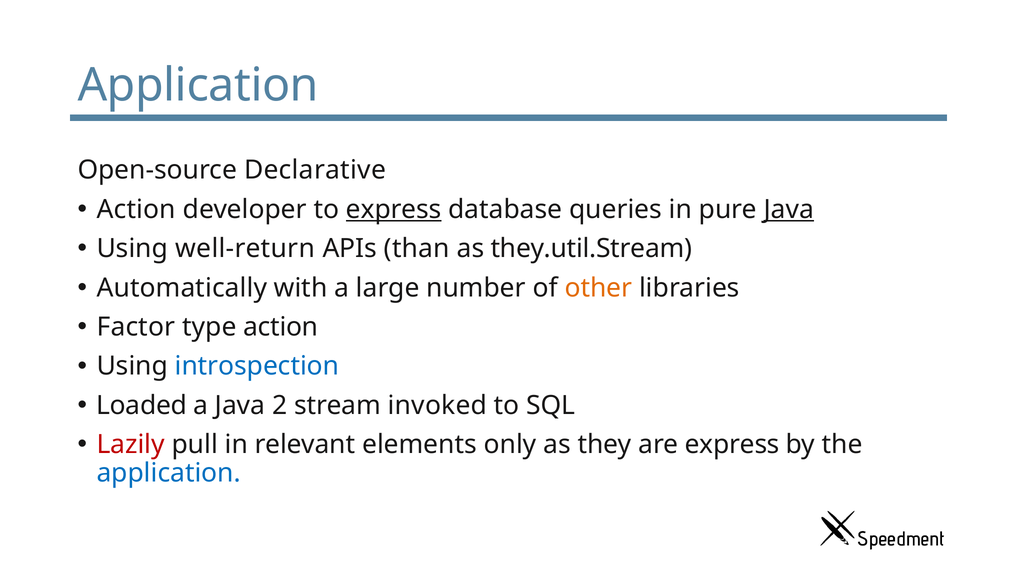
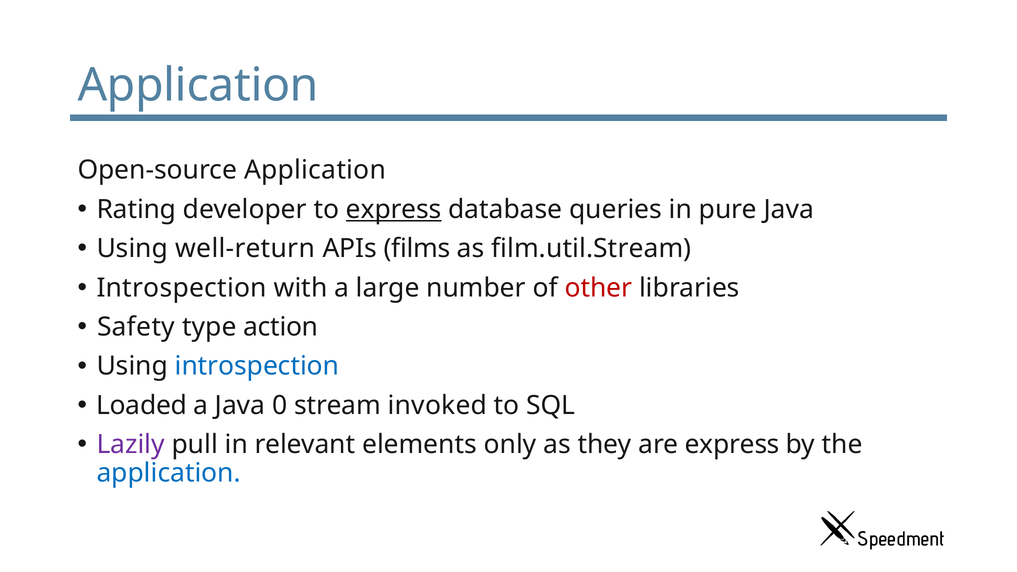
Open-source Declarative: Declarative -> Application
Action at (136, 209): Action -> Rating
Java at (789, 209) underline: present -> none
than: than -> films
they.util.Stream: they.util.Stream -> film.util.Stream
Automatically at (182, 288): Automatically -> Introspection
other colour: orange -> red
Factor: Factor -> Safety
2: 2 -> 0
Lazily colour: red -> purple
